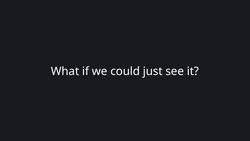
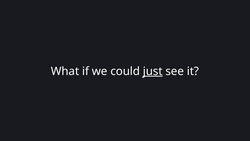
just underline: none -> present
